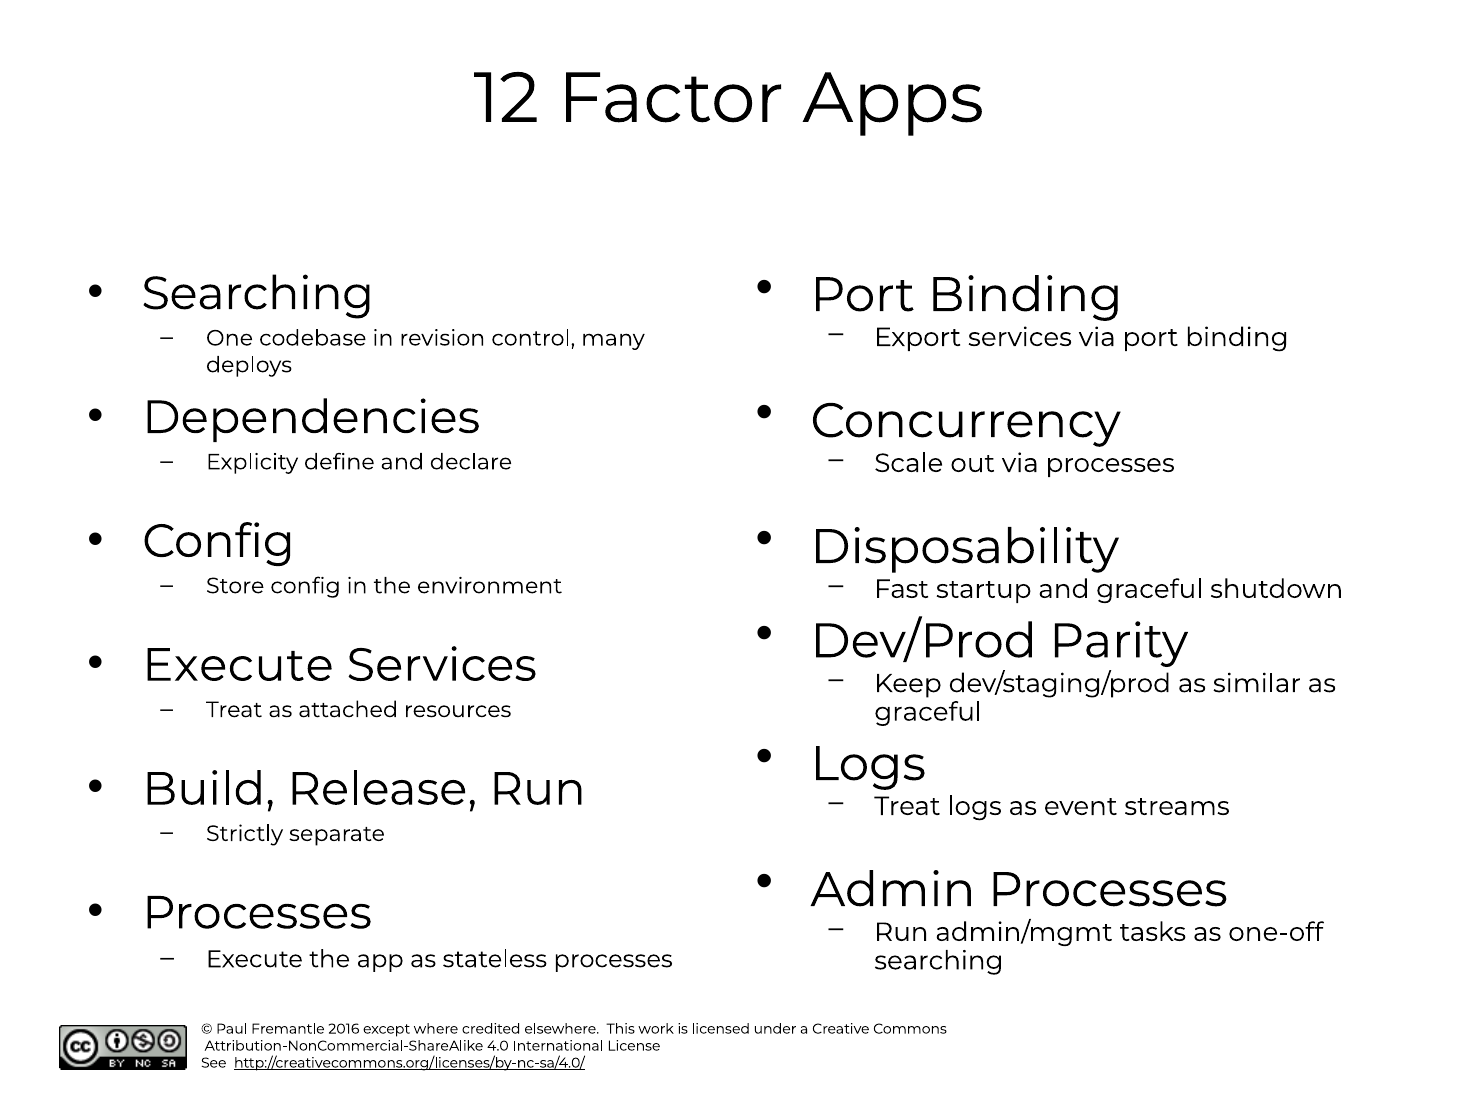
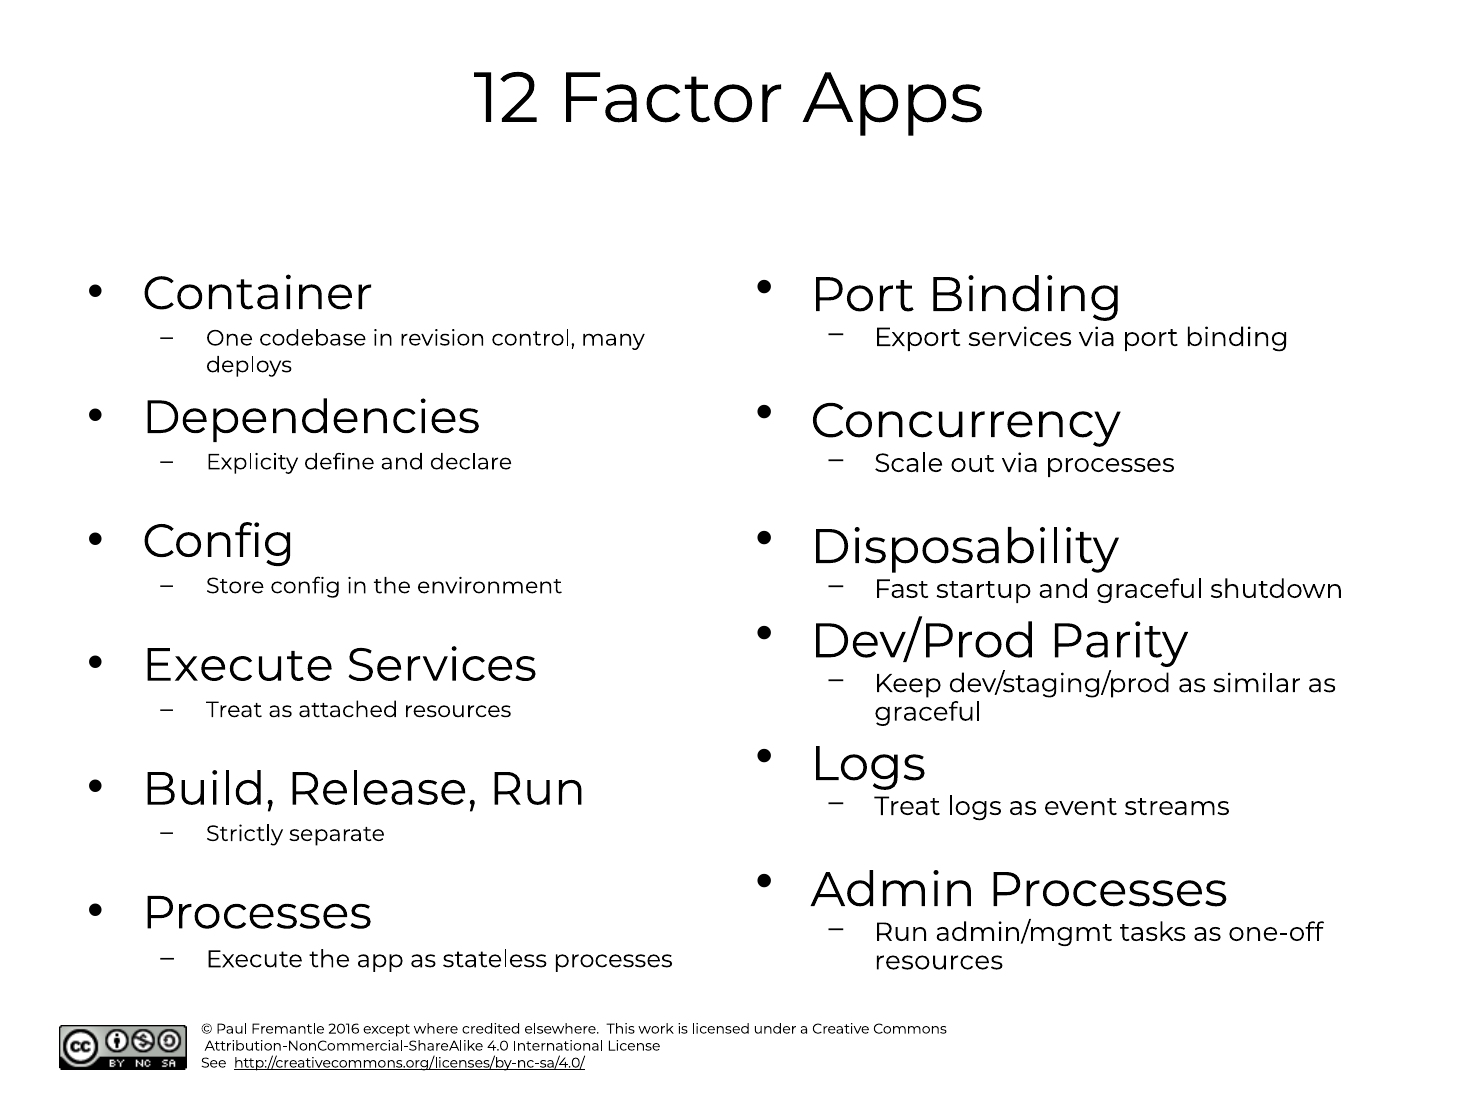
Searching at (258, 294): Searching -> Container
searching at (939, 960): searching -> resources
